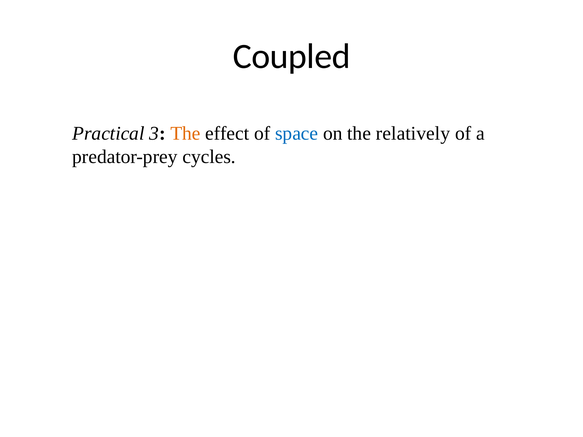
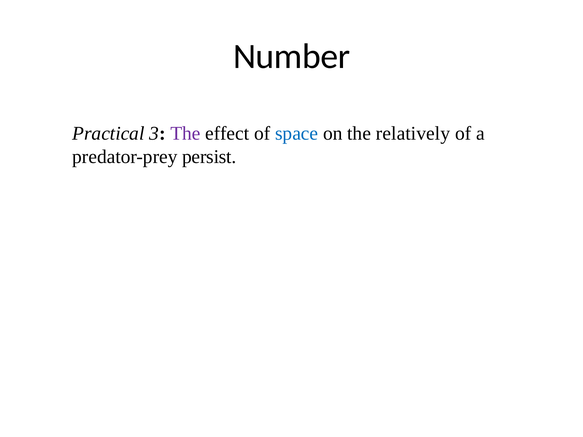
Coupled: Coupled -> Number
The at (185, 133) colour: orange -> purple
cycles: cycles -> persist
